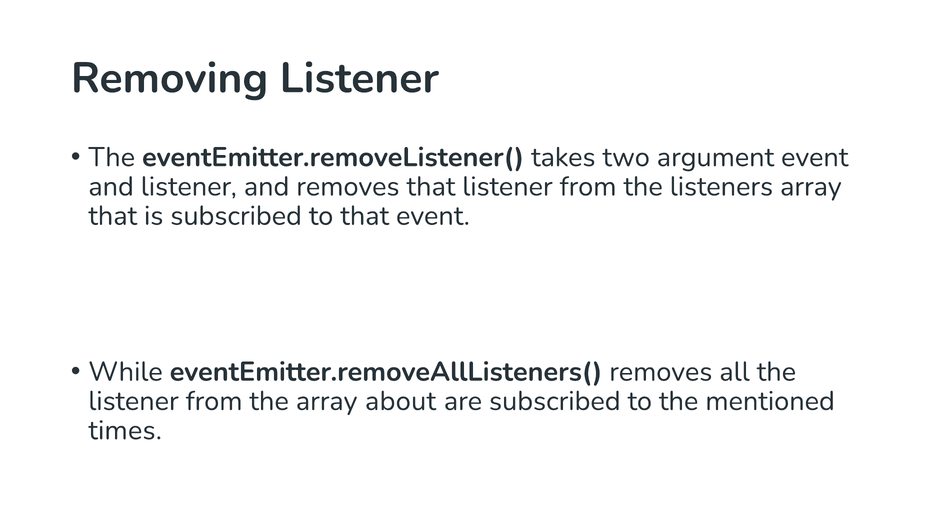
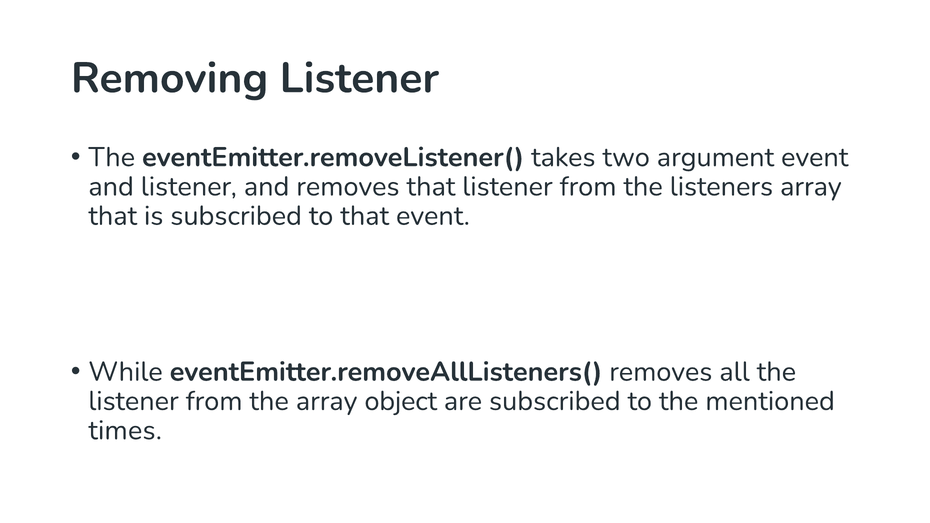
about: about -> object
